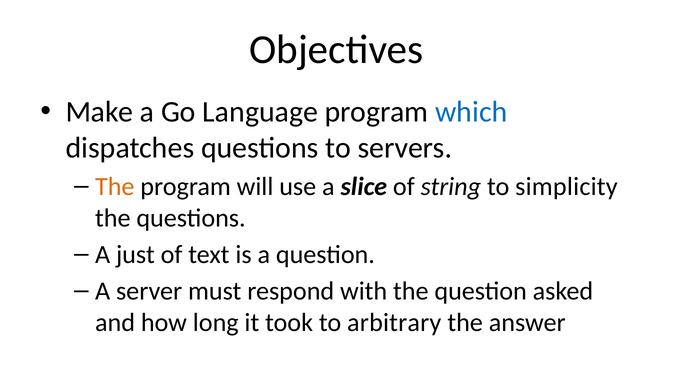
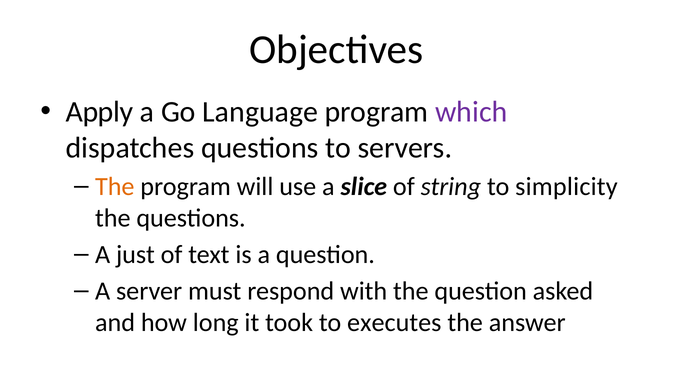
Make: Make -> Apply
which colour: blue -> purple
arbitrary: arbitrary -> executes
